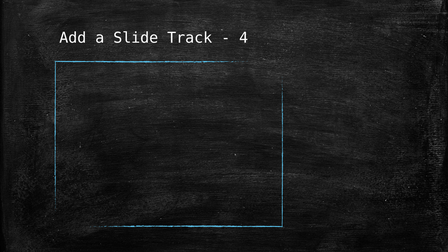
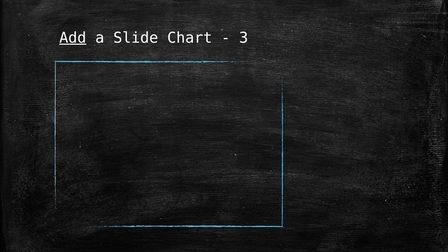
Add underline: none -> present
Track: Track -> Chart
4: 4 -> 3
